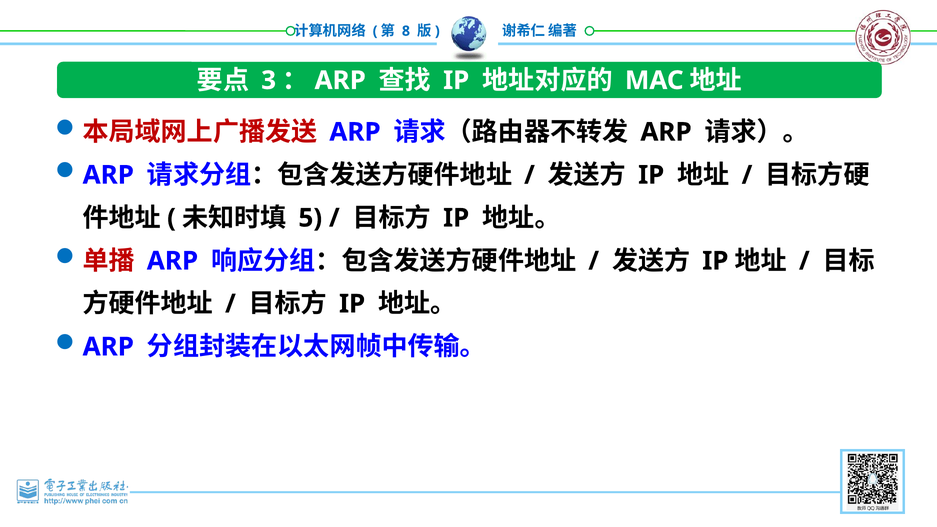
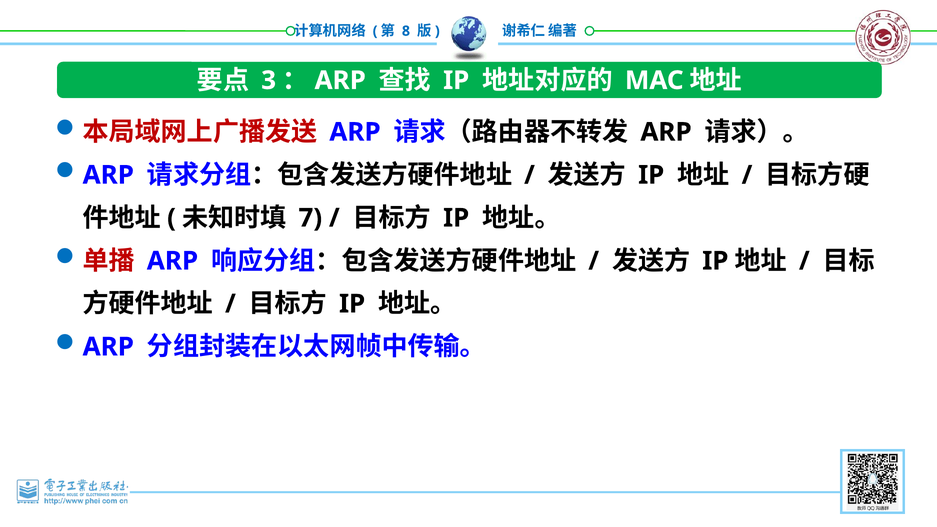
5: 5 -> 7
